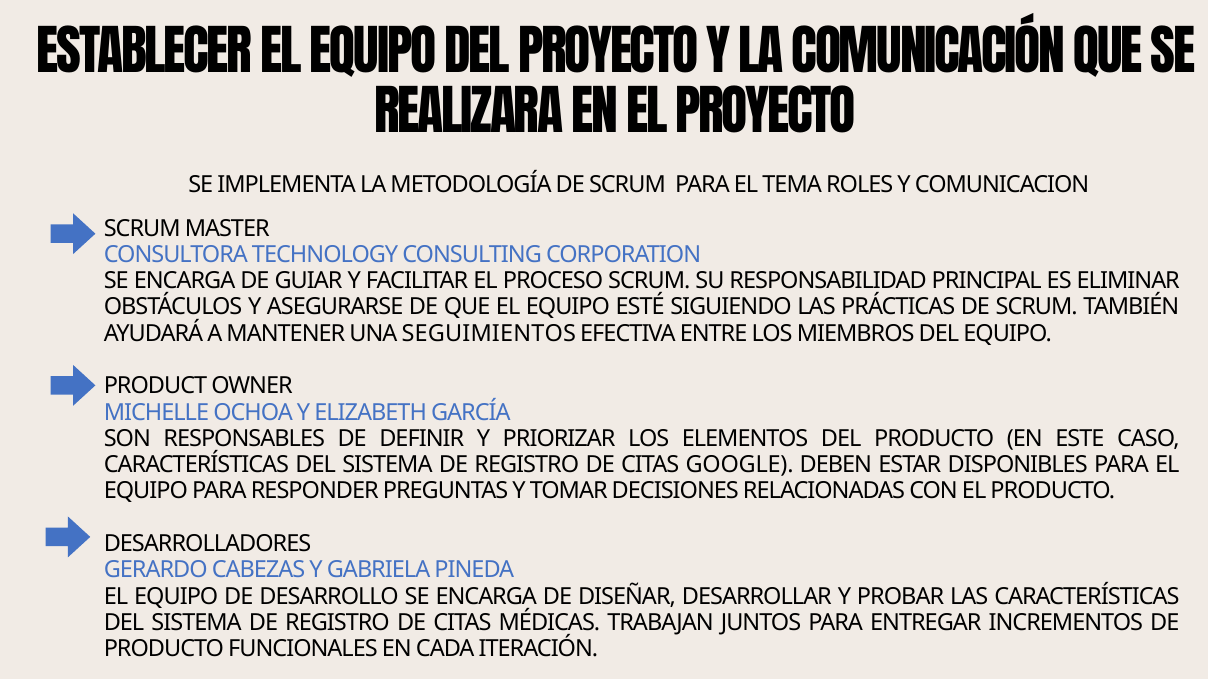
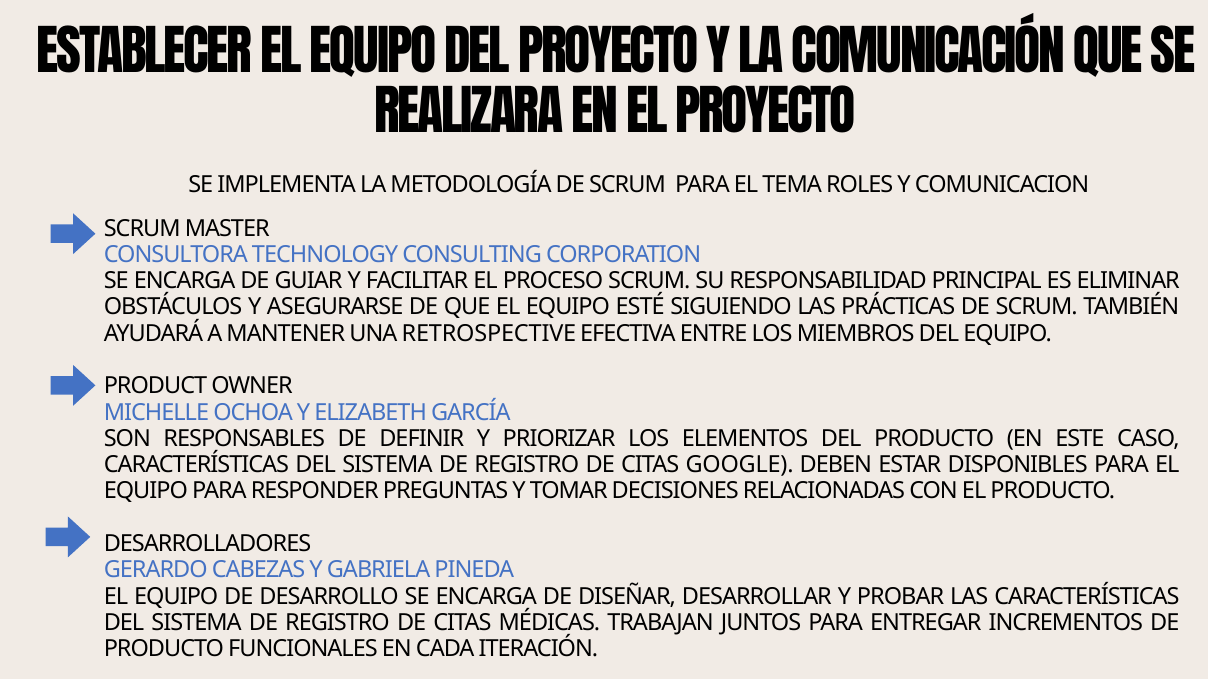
SEGUIMIENTOS: SEGUIMIENTOS -> RETROSPECTIVE
